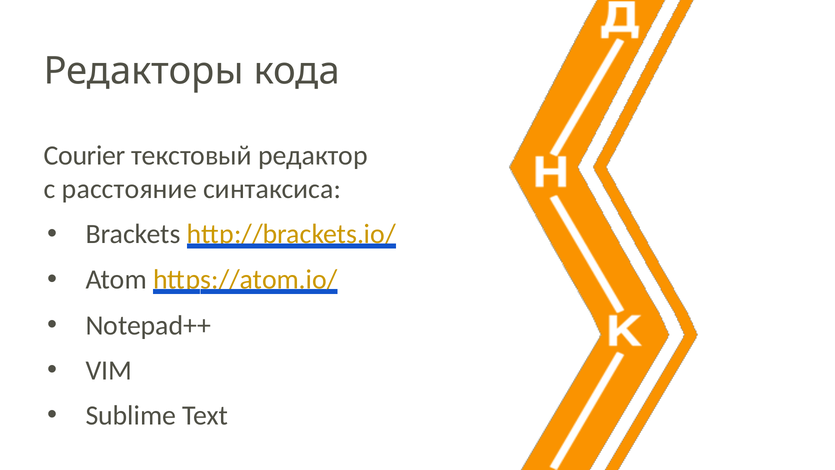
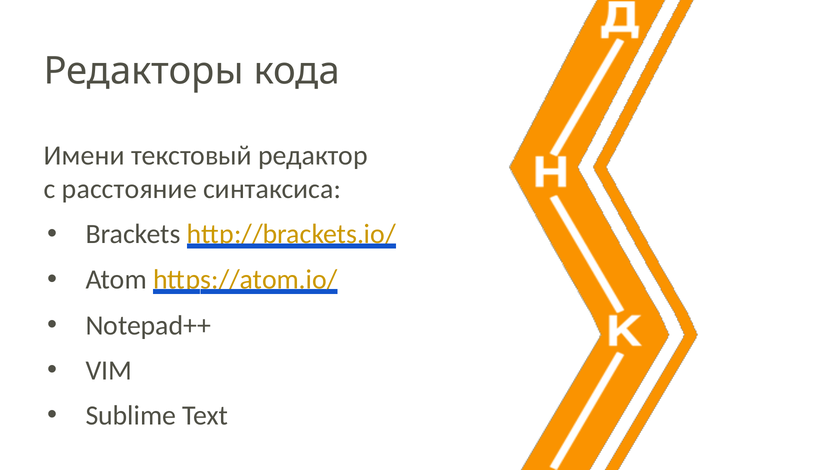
Courier: Courier -> Имени
